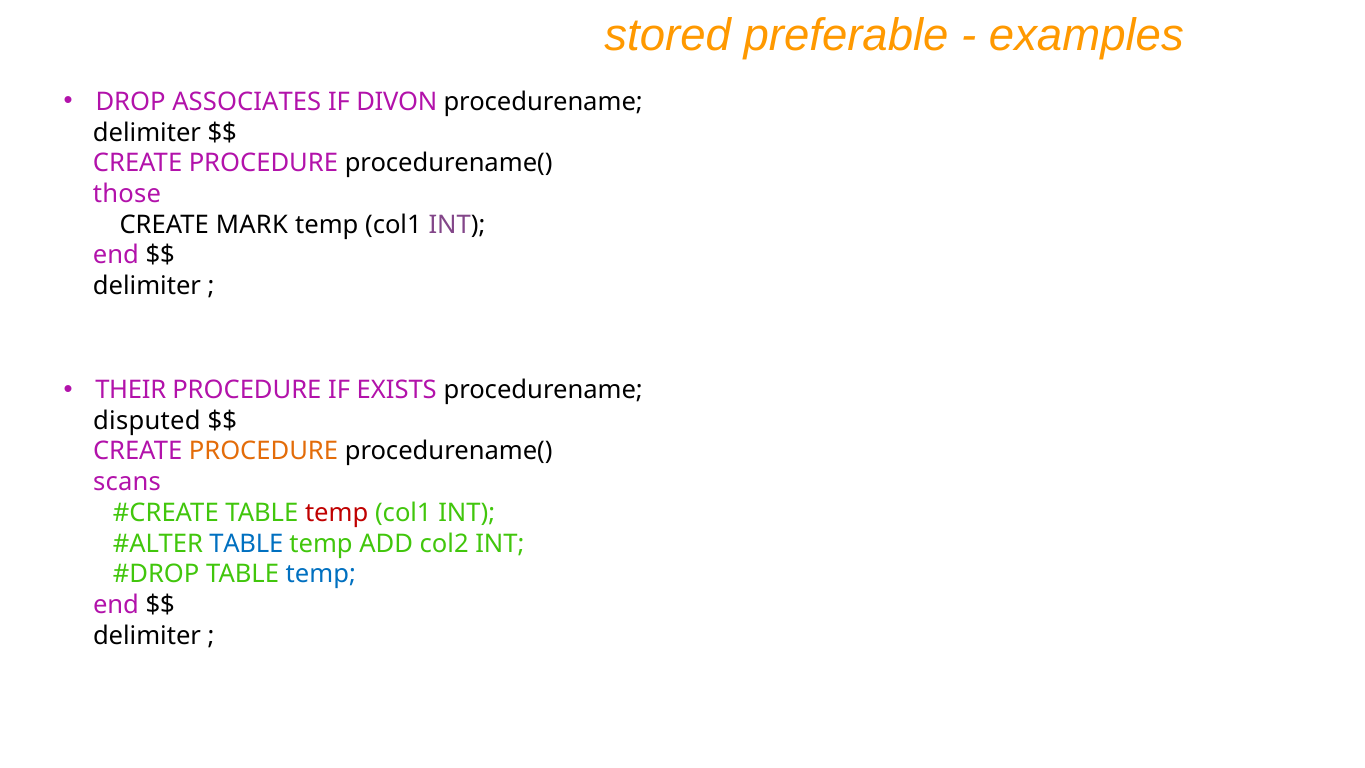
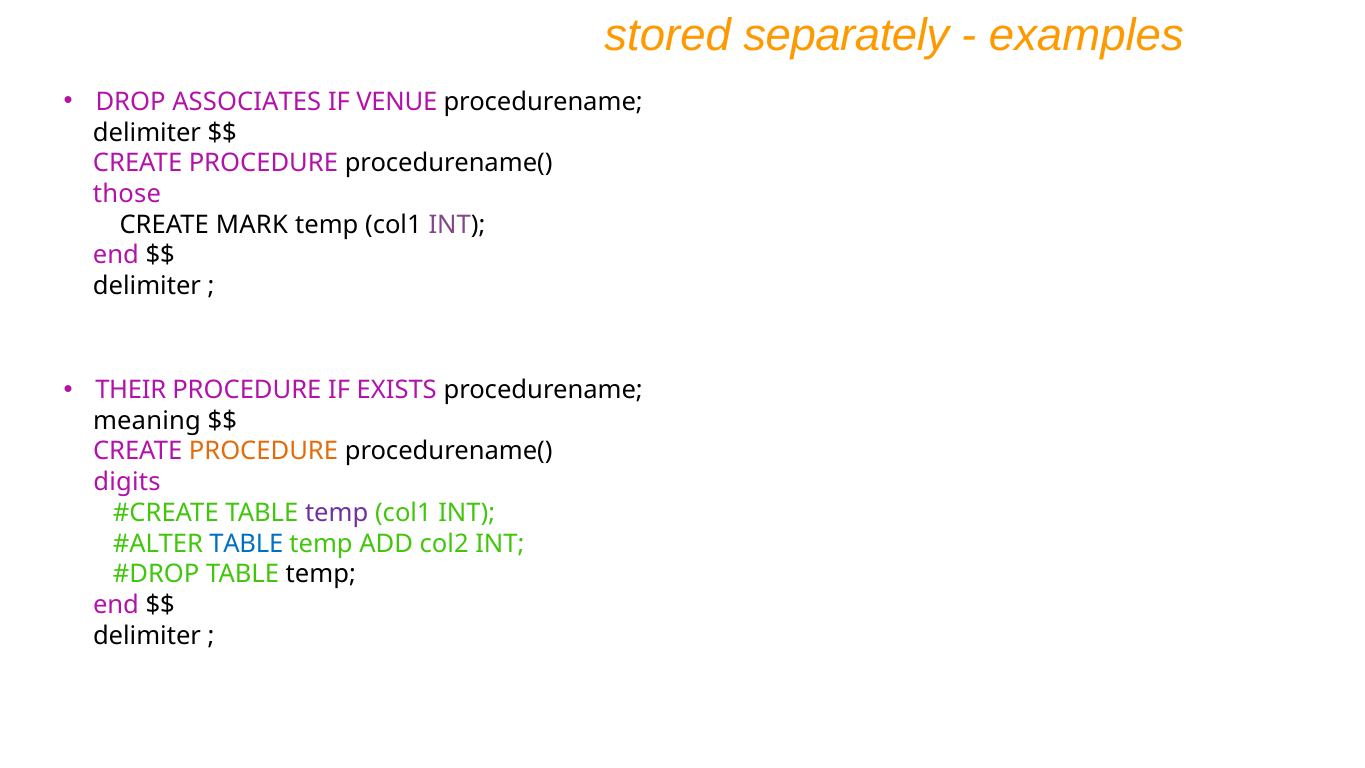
preferable: preferable -> separately
DIVON: DIVON -> VENUE
disputed: disputed -> meaning
scans: scans -> digits
temp at (337, 513) colour: red -> purple
temp at (321, 574) colour: blue -> black
